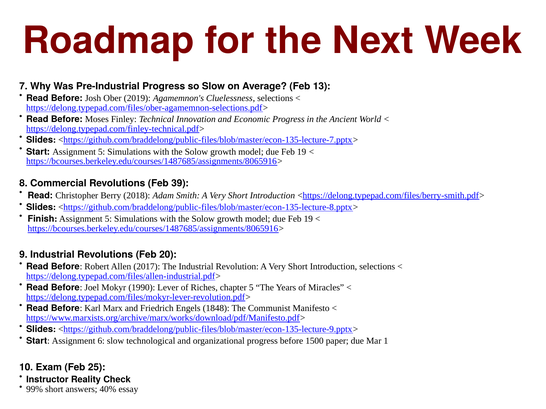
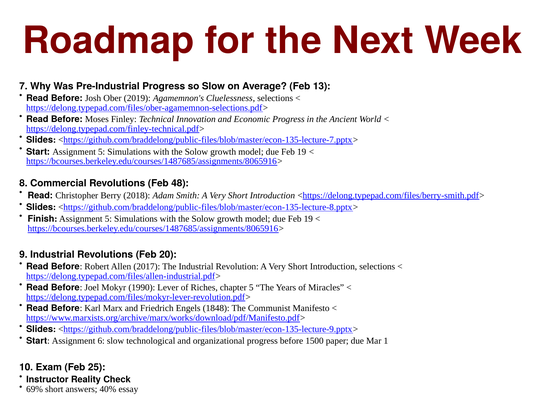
39: 39 -> 48
99%: 99% -> 69%
